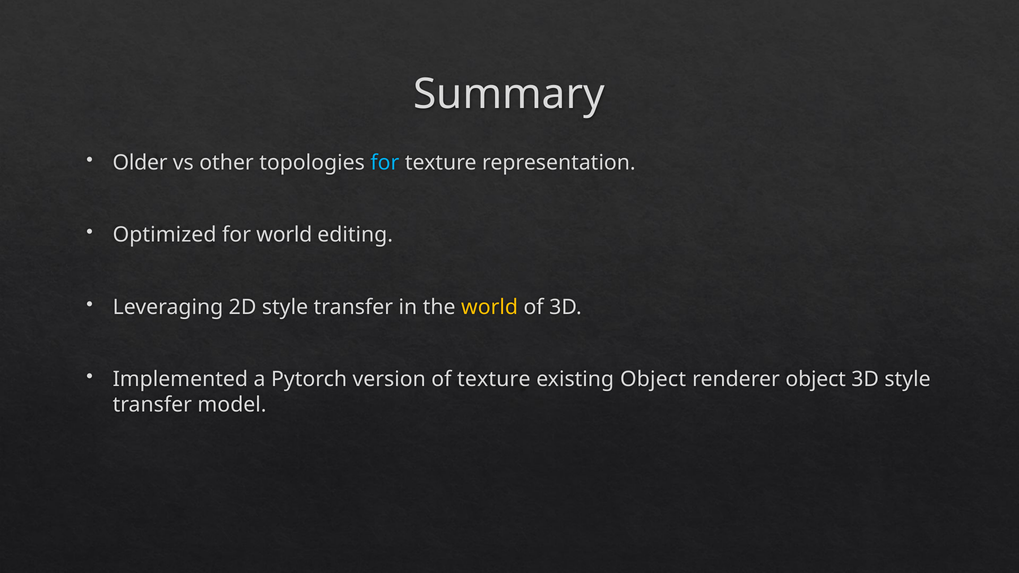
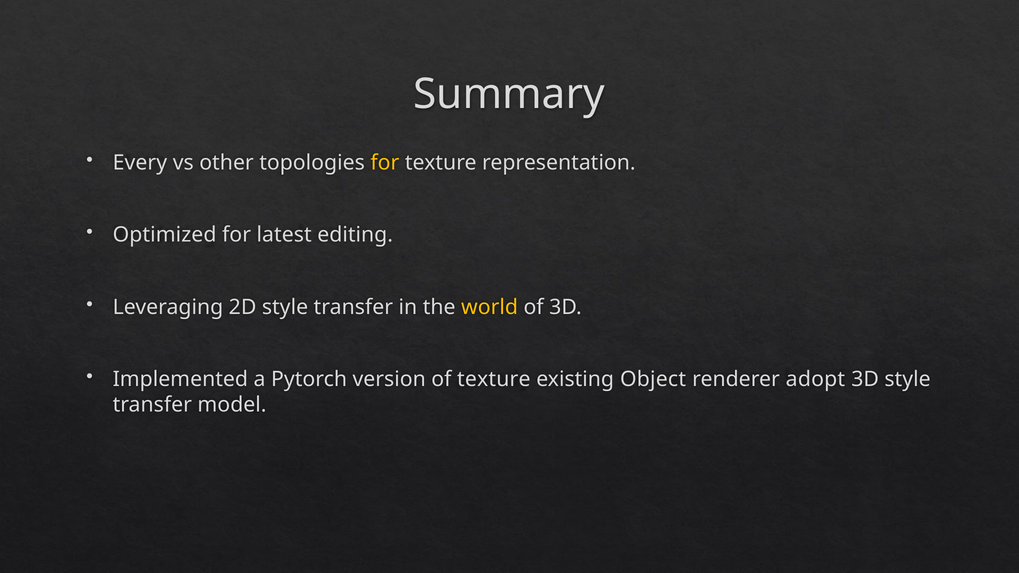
Older: Older -> Every
for at (385, 163) colour: light blue -> yellow
for world: world -> latest
renderer object: object -> adopt
